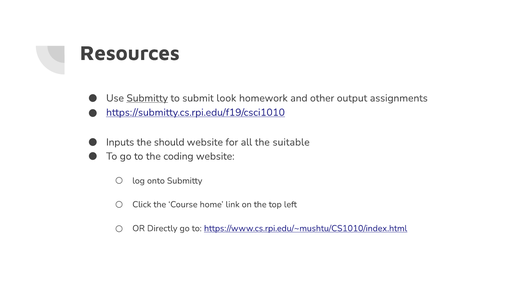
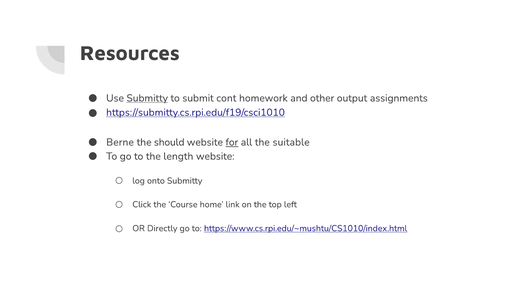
look: look -> cont
Inputs: Inputs -> Berne
for underline: none -> present
coding: coding -> length
